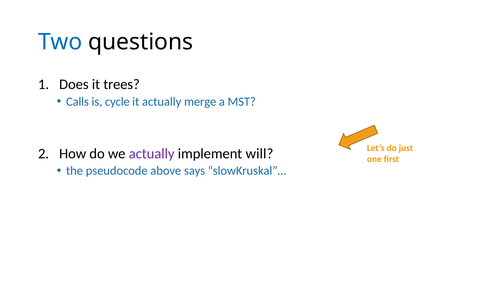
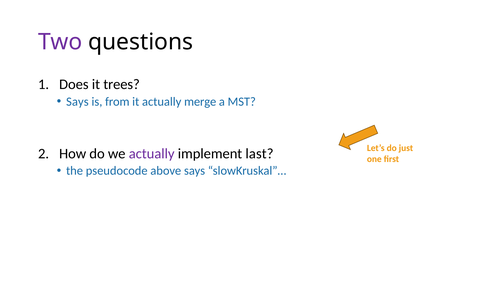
Two colour: blue -> purple
Calls at (77, 102): Calls -> Says
cycle: cycle -> from
will: will -> last
